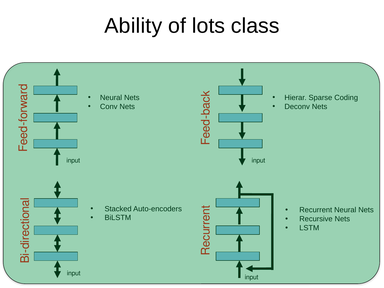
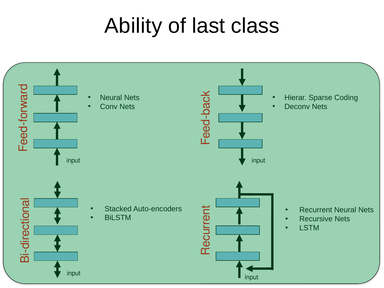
lots: lots -> last
